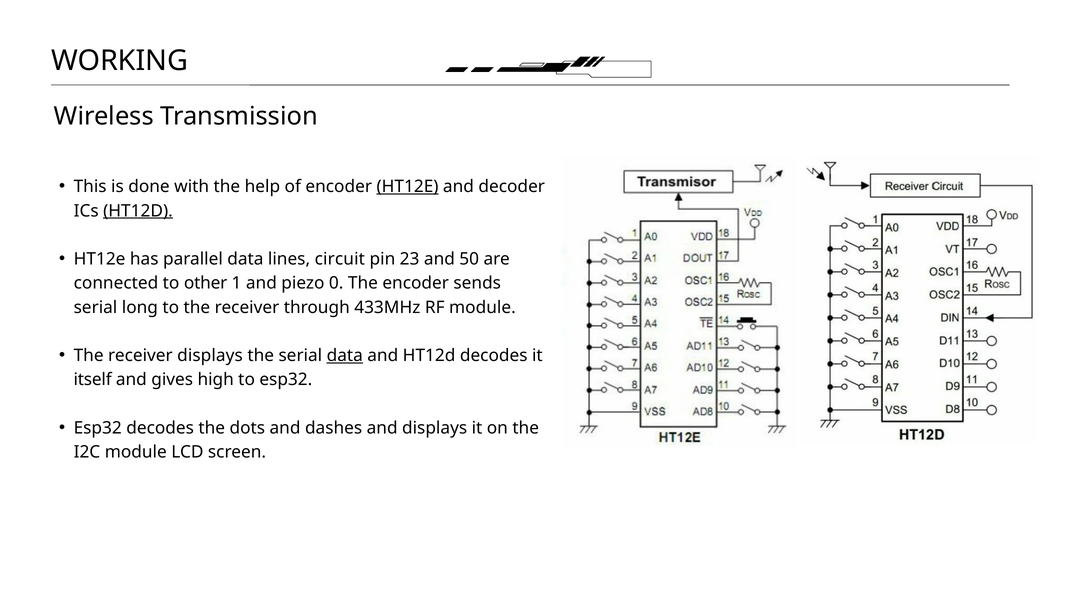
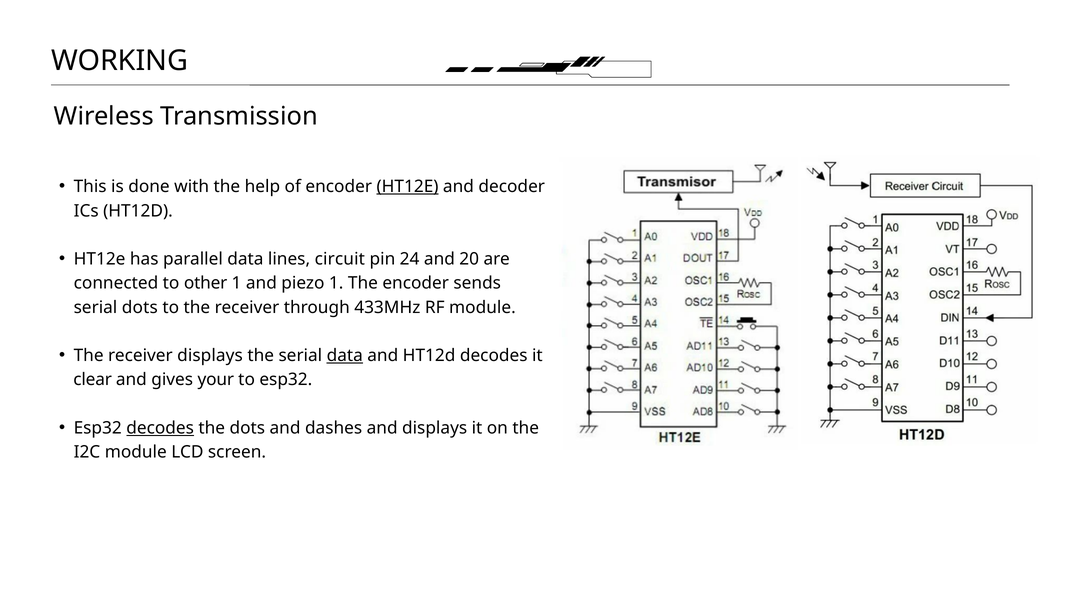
HT12D at (138, 211) underline: present -> none
23: 23 -> 24
50: 50 -> 20
piezo 0: 0 -> 1
serial long: long -> dots
itself: itself -> clear
high: high -> your
decodes at (160, 428) underline: none -> present
